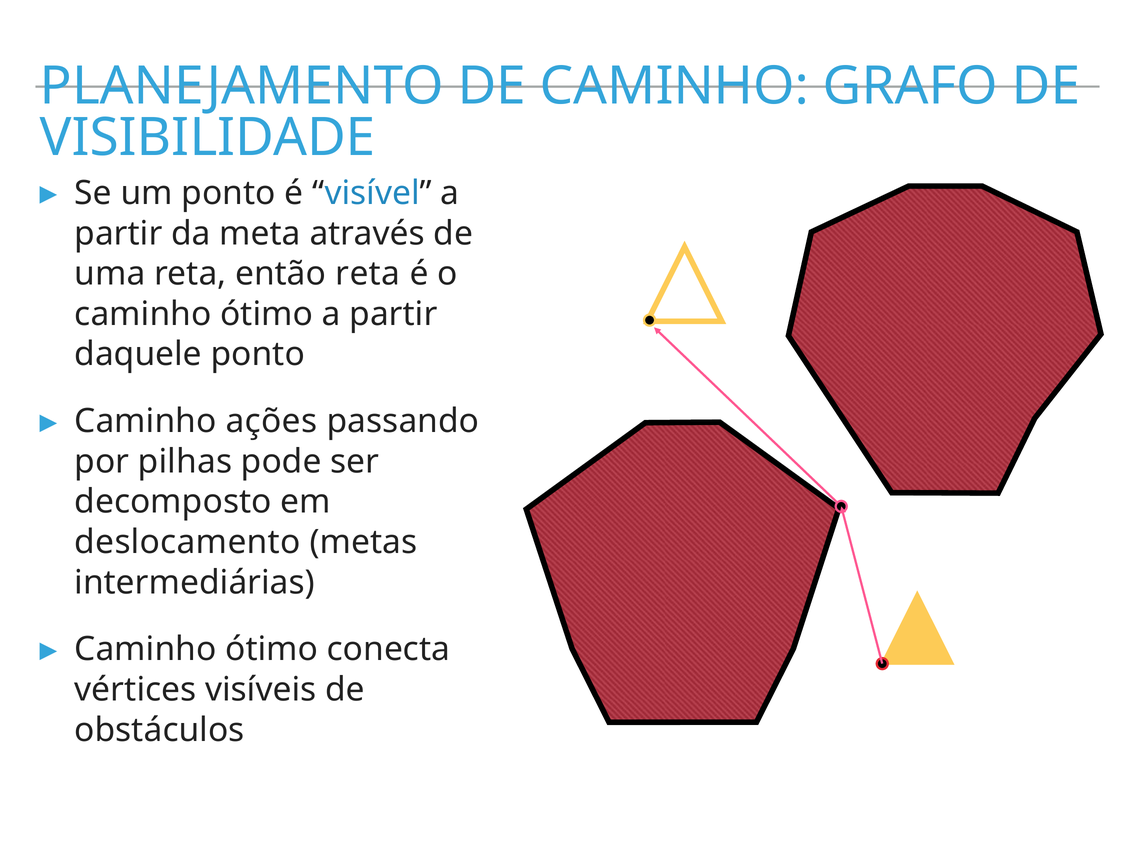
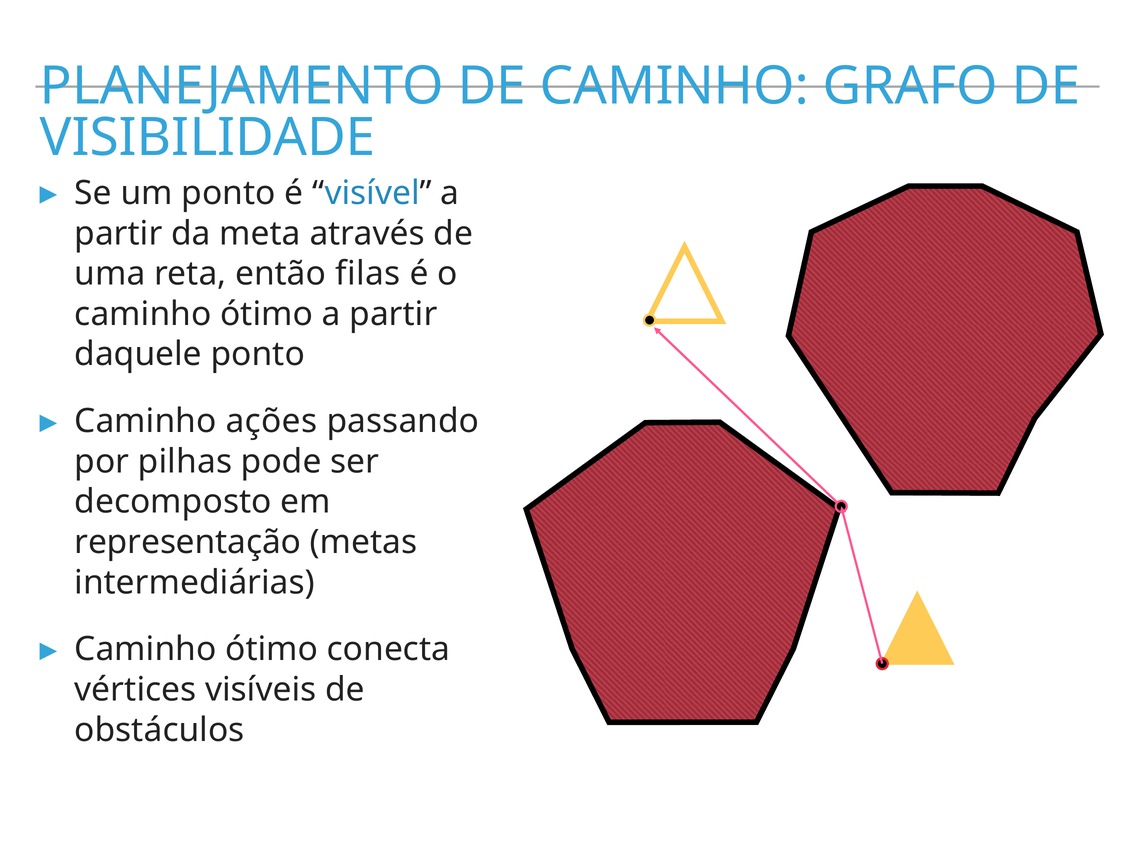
então reta: reta -> filas
deslocamento: deslocamento -> representação
